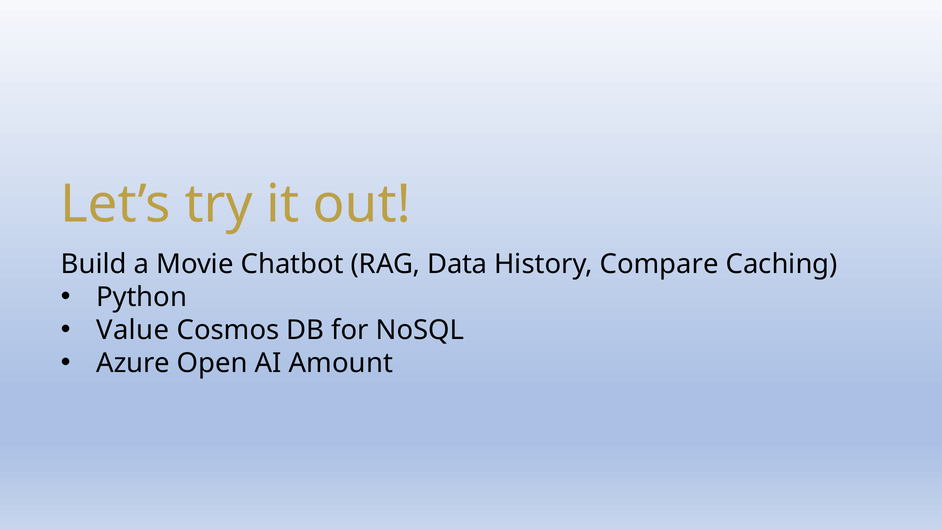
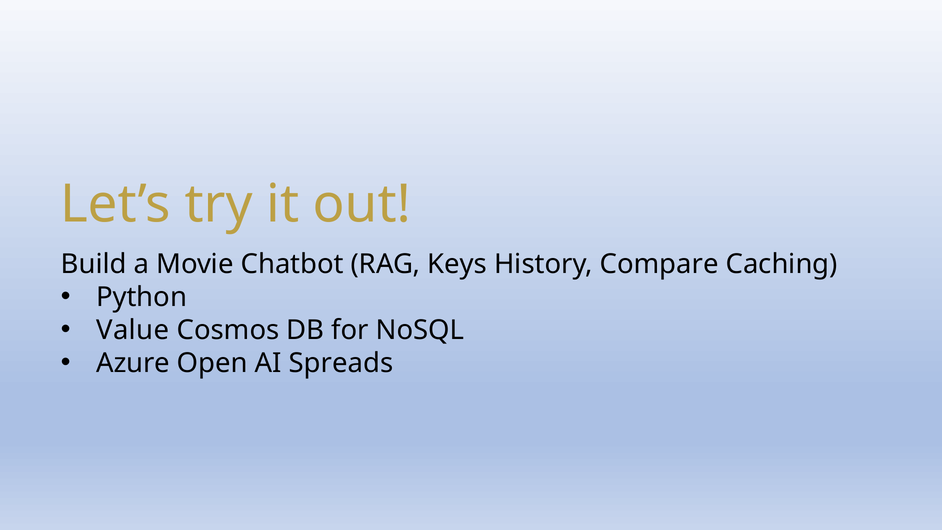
Data: Data -> Keys
Amount: Amount -> Spreads
